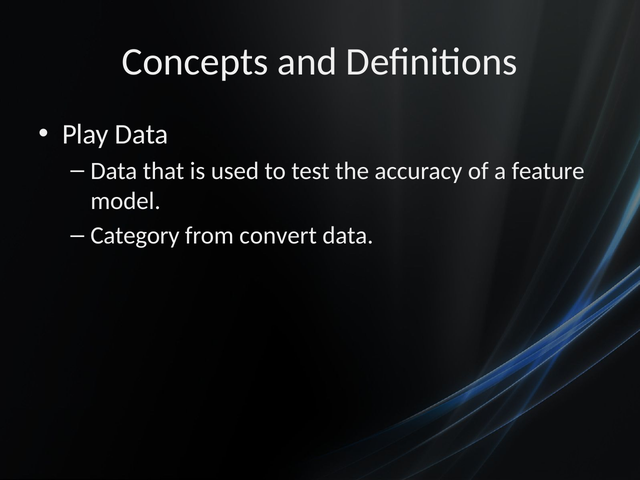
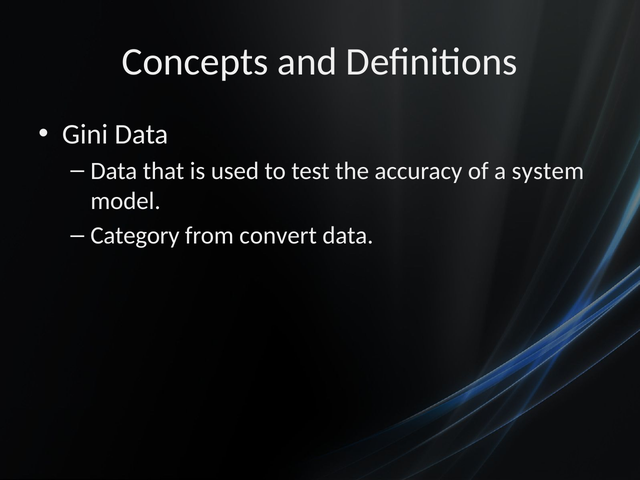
Play: Play -> Gini
feature: feature -> system
